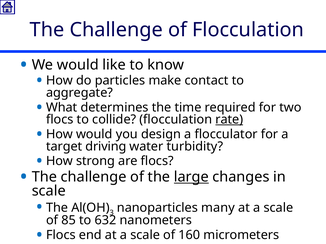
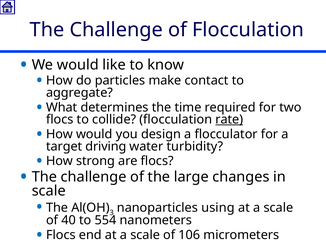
large underline: present -> none
many: many -> using
85: 85 -> 40
632: 632 -> 554
160: 160 -> 106
